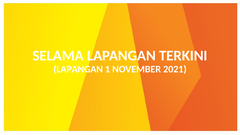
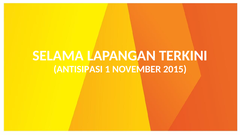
LAPANGAN at (78, 69): LAPANGAN -> ANTISIPASI
2021: 2021 -> 2015
